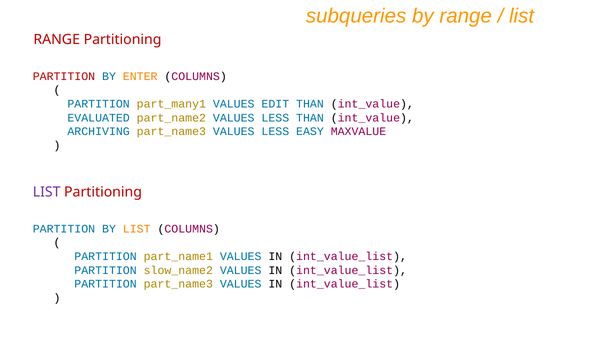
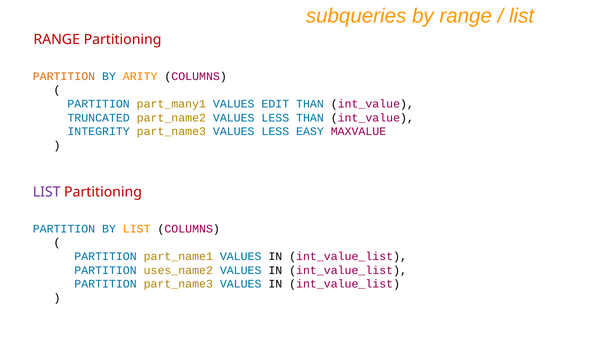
PARTITION at (64, 76) colour: red -> orange
ENTER: ENTER -> ARITY
EVALUATED: EVALUATED -> TRUNCATED
ARCHIVING: ARCHIVING -> INTEGRITY
slow_name2: slow_name2 -> uses_name2
